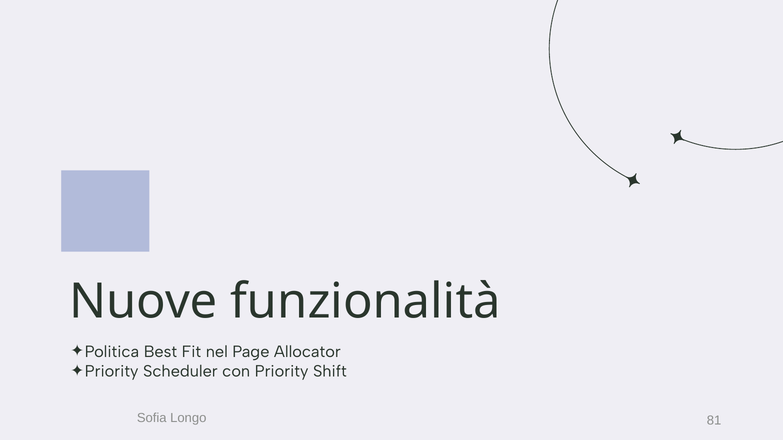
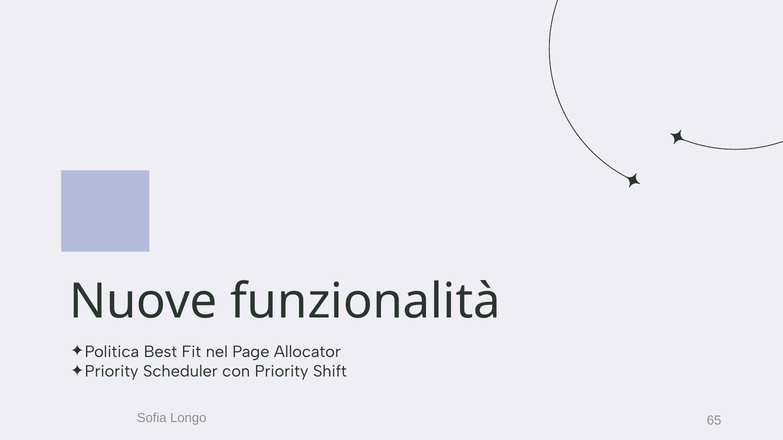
81: 81 -> 65
